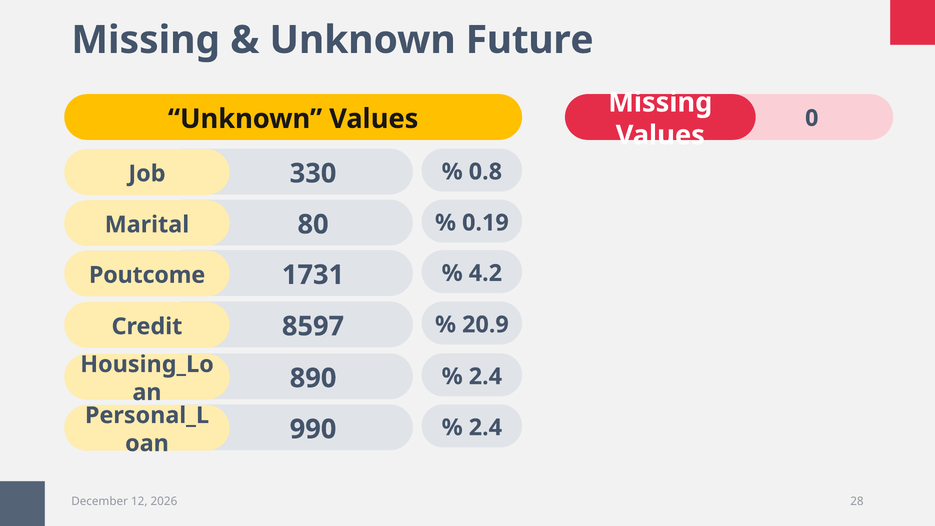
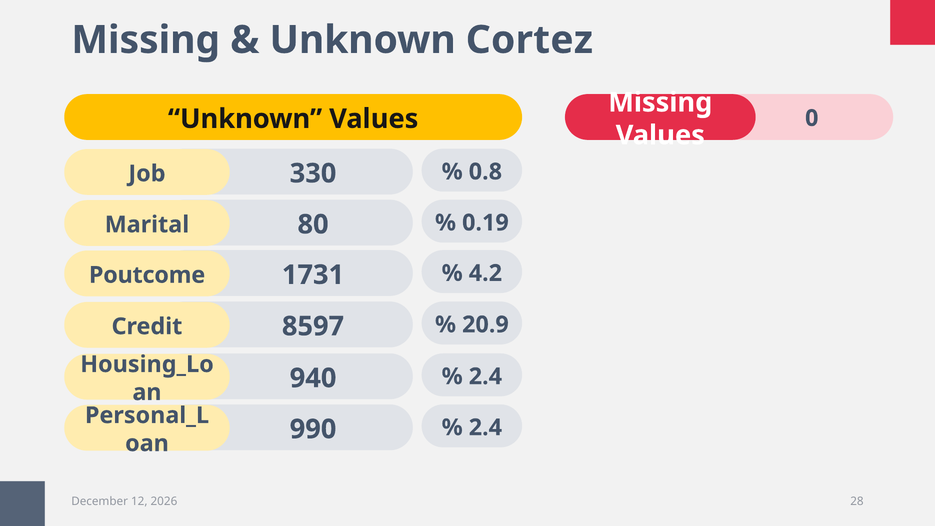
Future: Future -> Cortez
890: 890 -> 940
